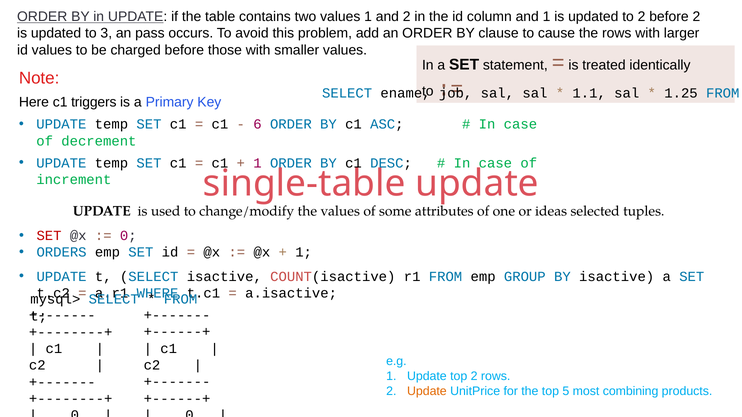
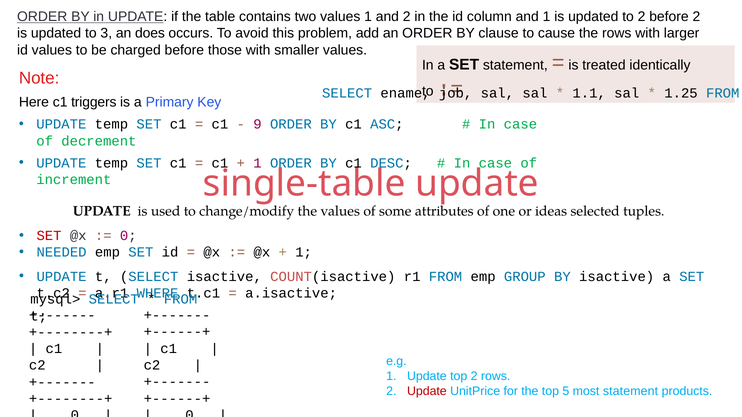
pass: pass -> does
6 at (257, 124): 6 -> 9
ORDERS: ORDERS -> NEEDED
Update at (427, 391) colour: orange -> red
most combining: combining -> statement
